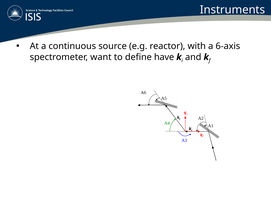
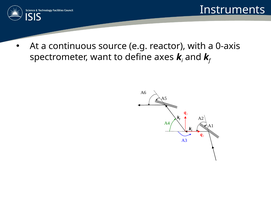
6-axis: 6-axis -> 0-axis
have: have -> axes
